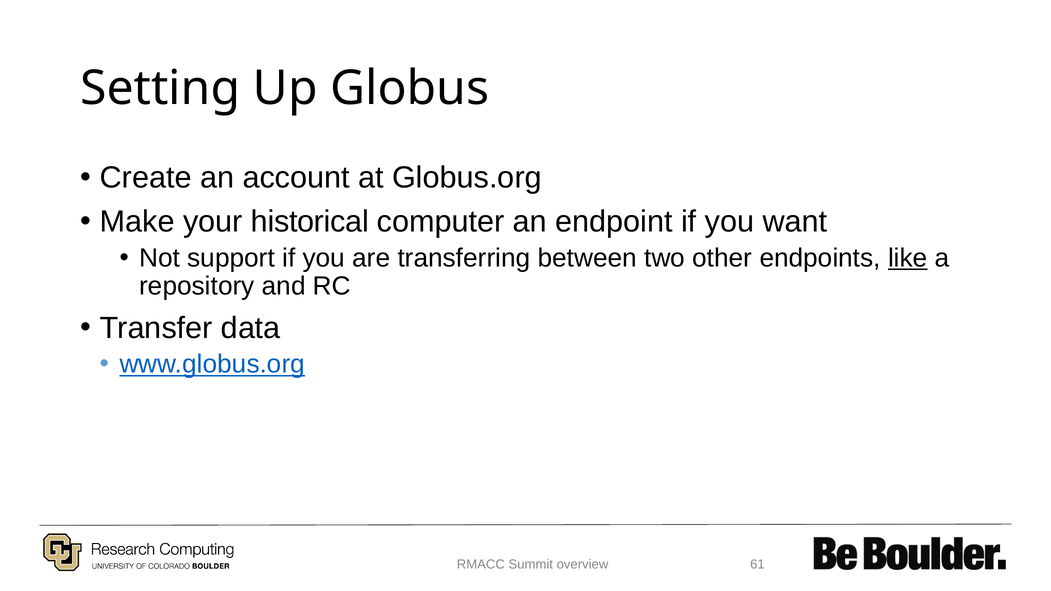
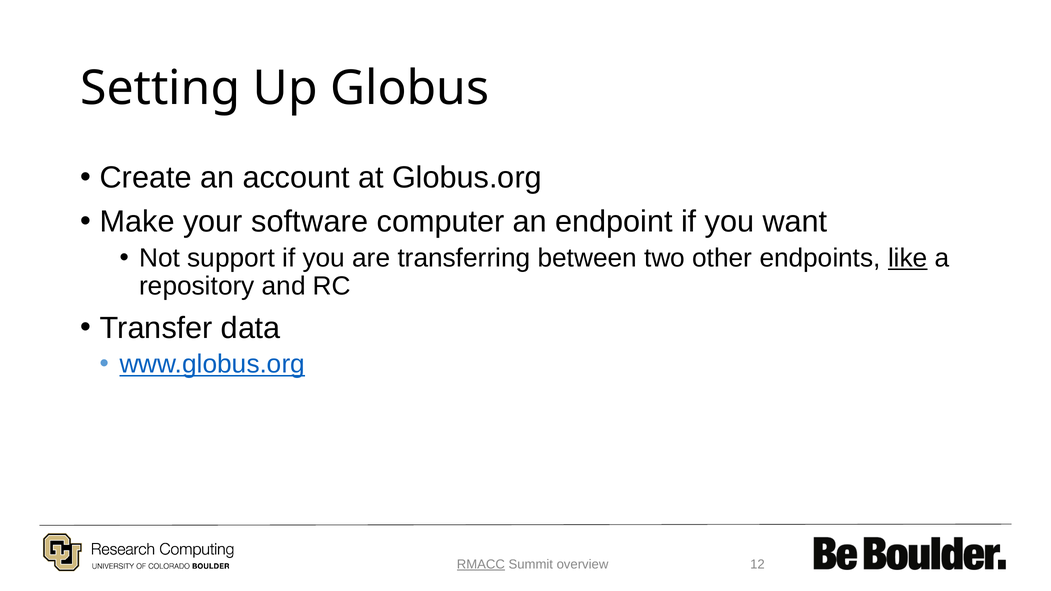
historical: historical -> software
RMACC underline: none -> present
61: 61 -> 12
